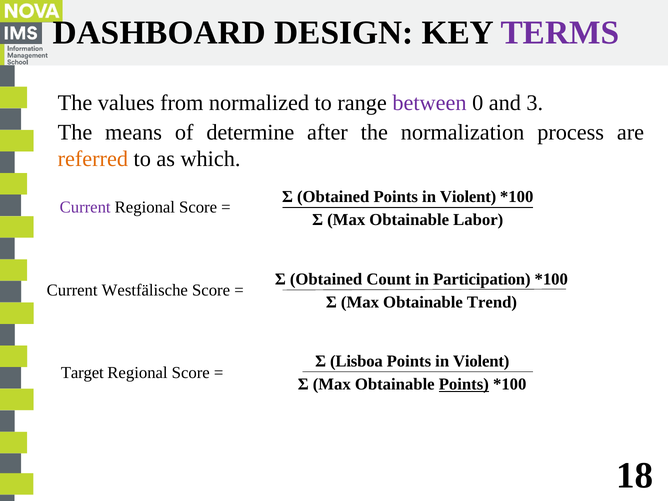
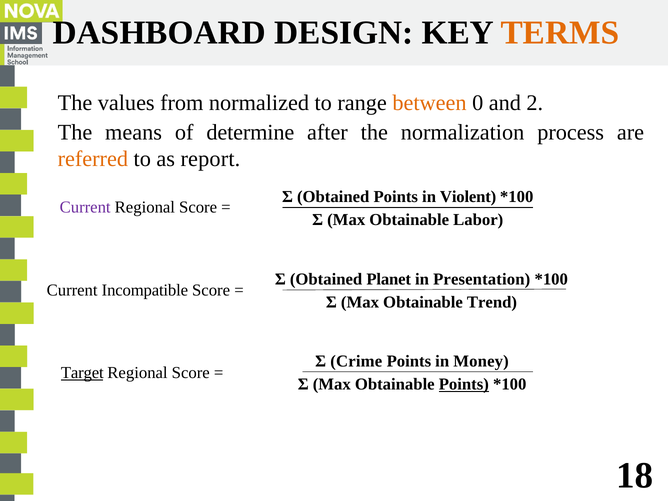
TERMS colour: purple -> orange
between colour: purple -> orange
3: 3 -> 2
which: which -> report
Count: Count -> Planet
Participation: Participation -> Presentation
Westfälische: Westfälische -> Incompatible
Lisboa: Lisboa -> Crime
Violent at (481, 361): Violent -> Money
Target underline: none -> present
